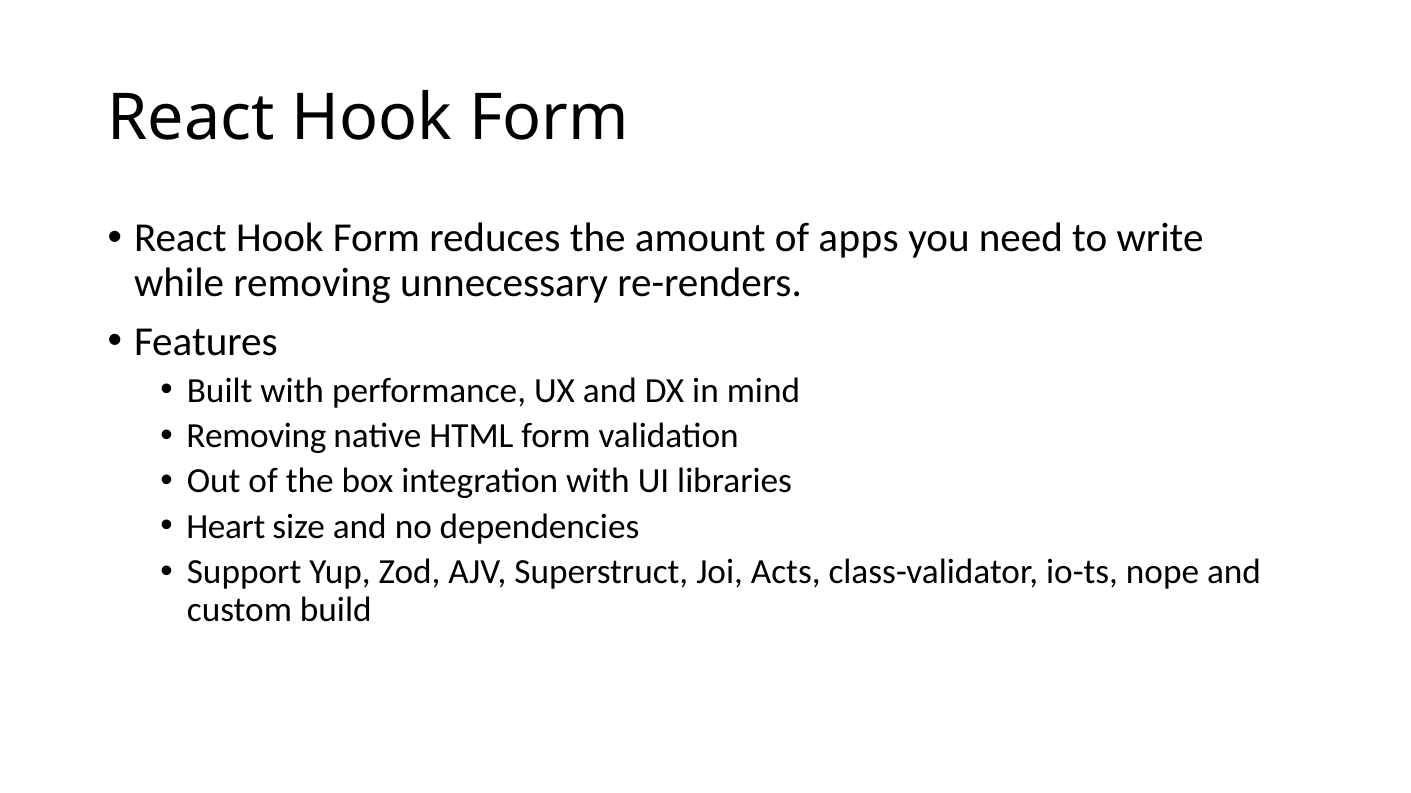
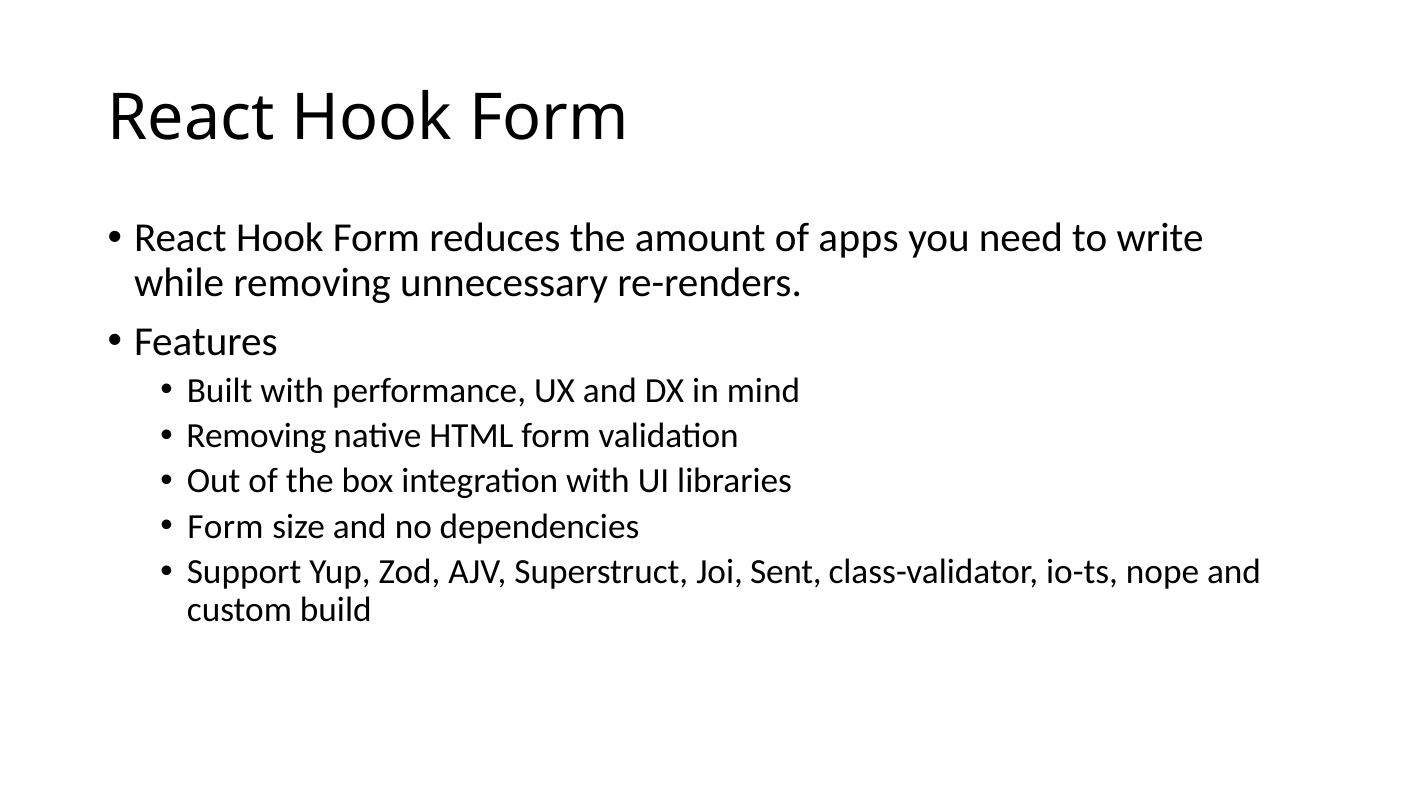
Heart at (226, 527): Heart -> Form
Acts: Acts -> Sent
